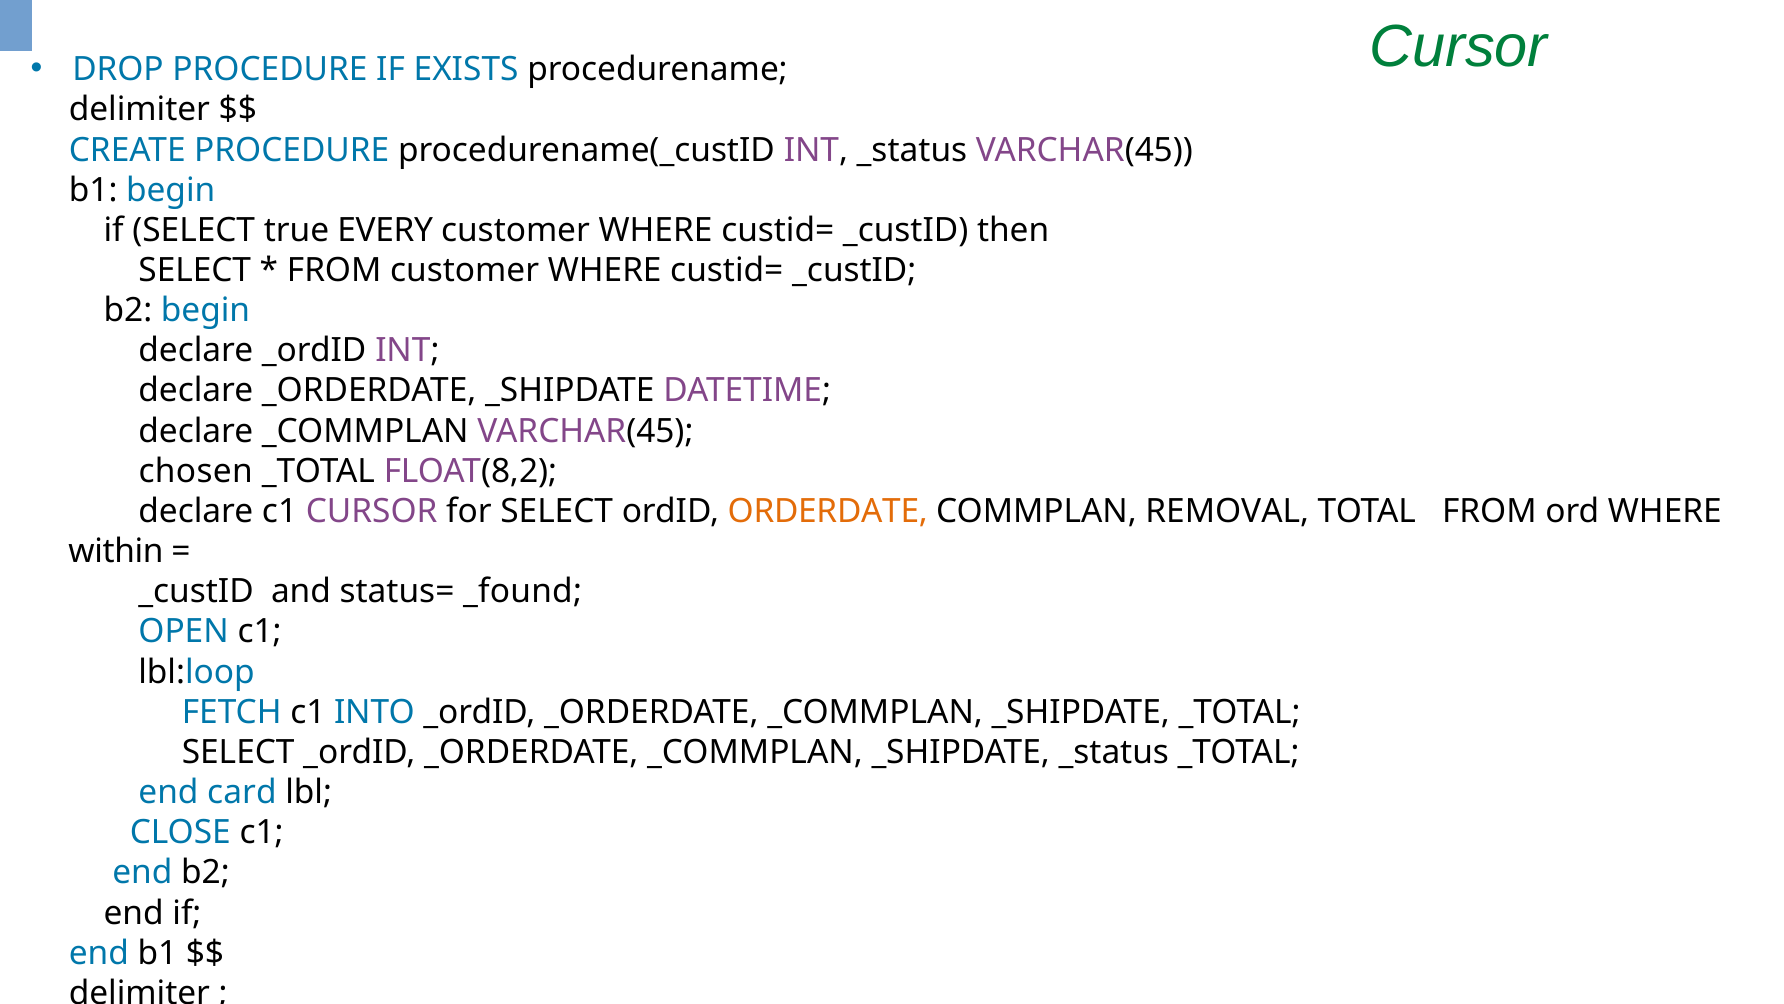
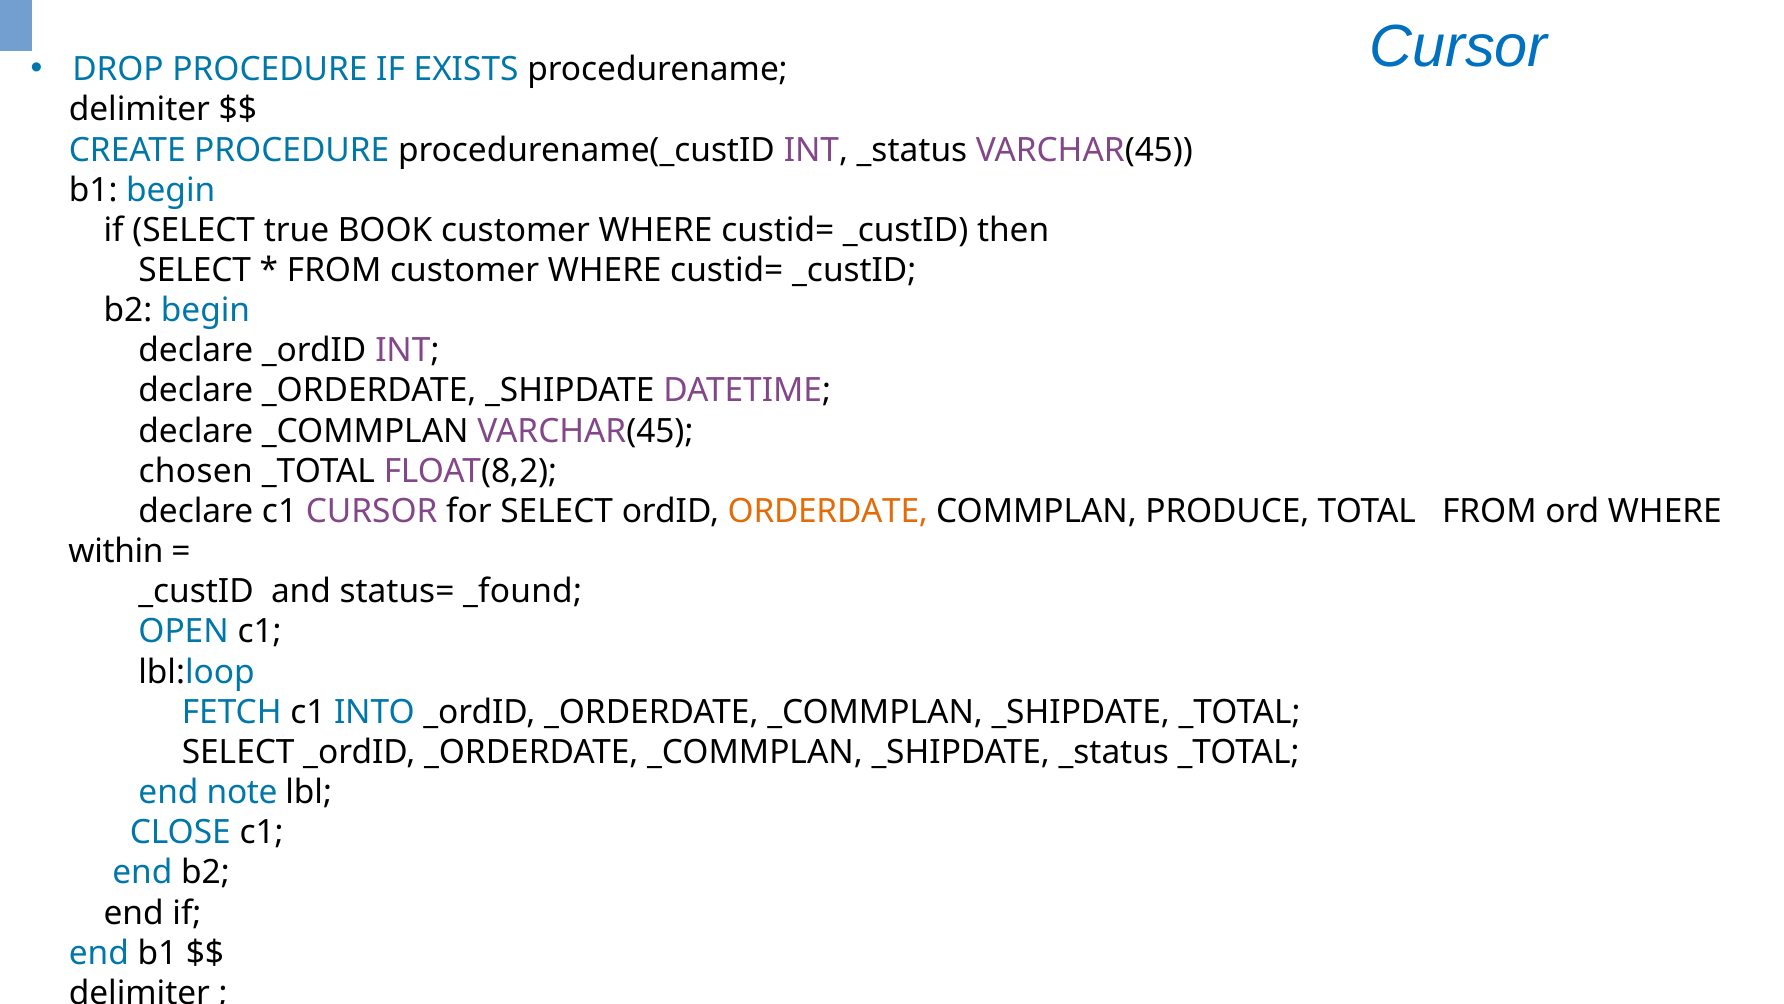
Cursor at (1458, 46) colour: green -> blue
EVERY: EVERY -> BOOK
REMOVAL: REMOVAL -> PRODUCE
card: card -> note
